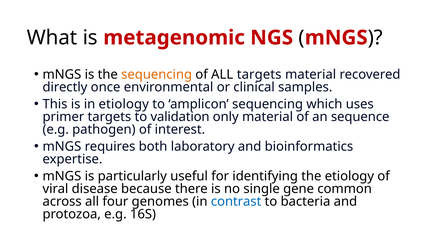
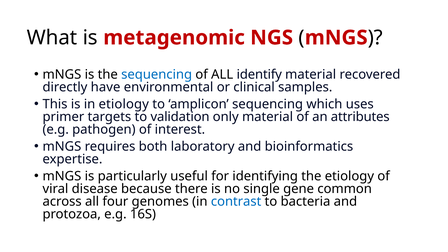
sequencing at (157, 75) colour: orange -> blue
ALL targets: targets -> identify
once: once -> have
sequence: sequence -> attributes
